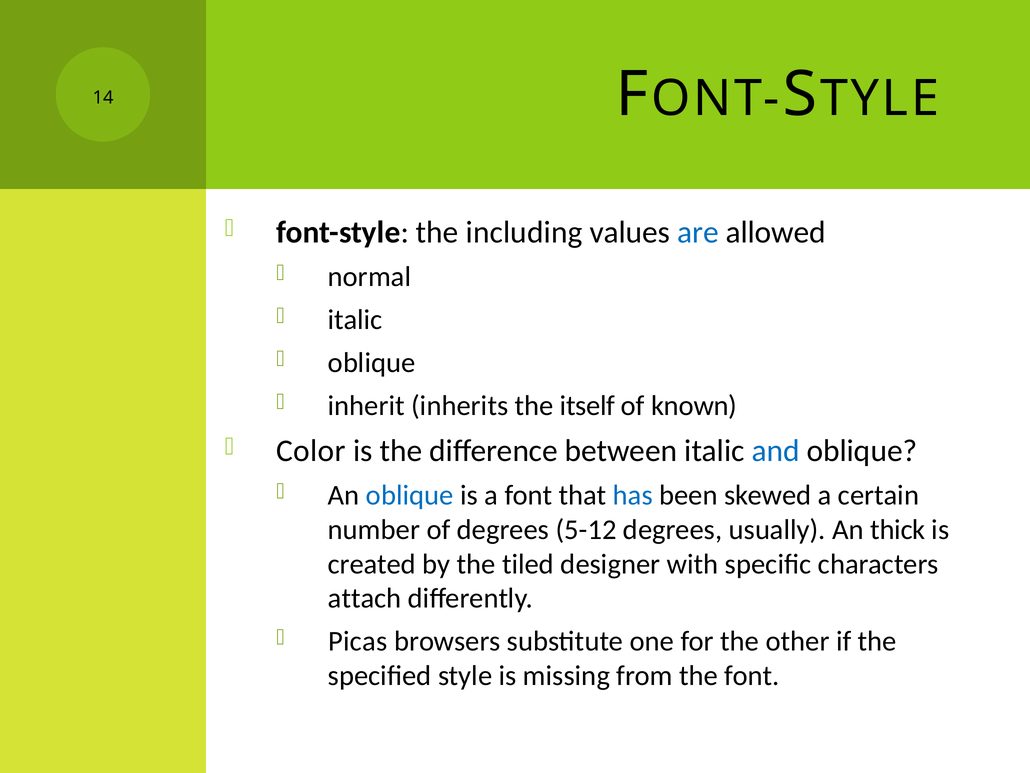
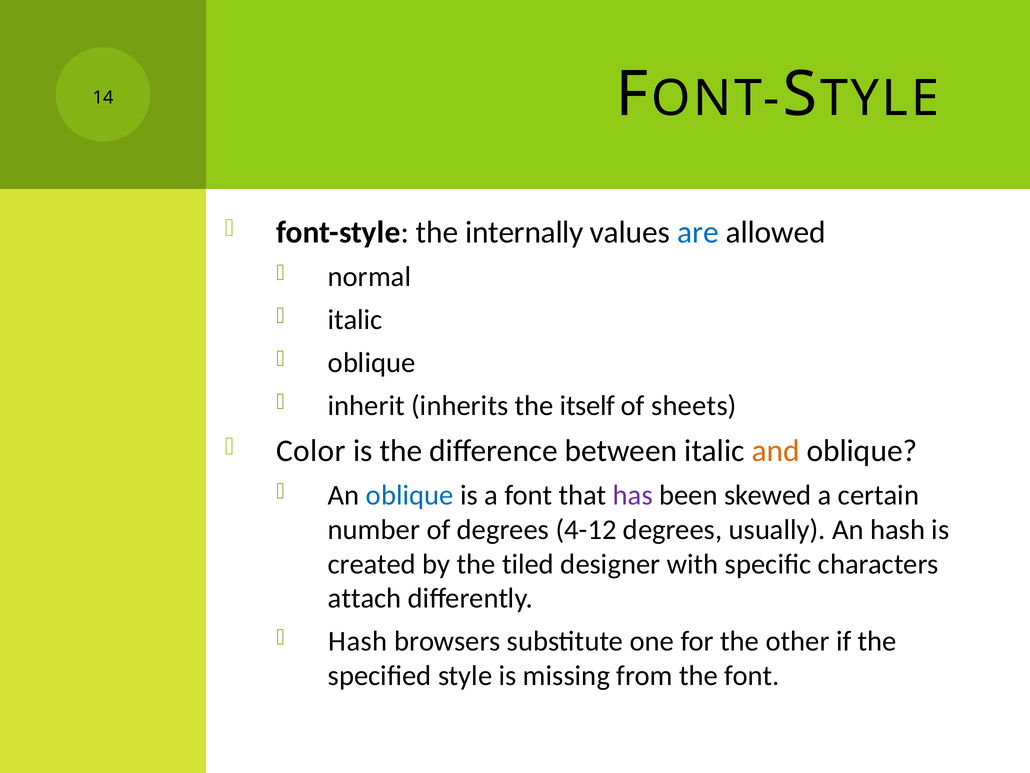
including: including -> internally
known: known -> sheets
and colour: blue -> orange
has colour: blue -> purple
5-12: 5-12 -> 4-12
An thick: thick -> hash
Picas at (358, 641): Picas -> Hash
